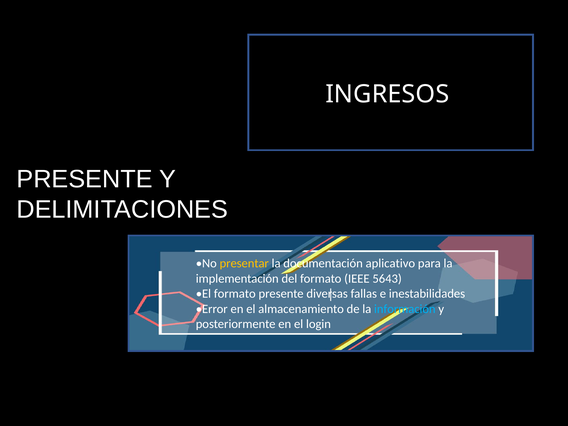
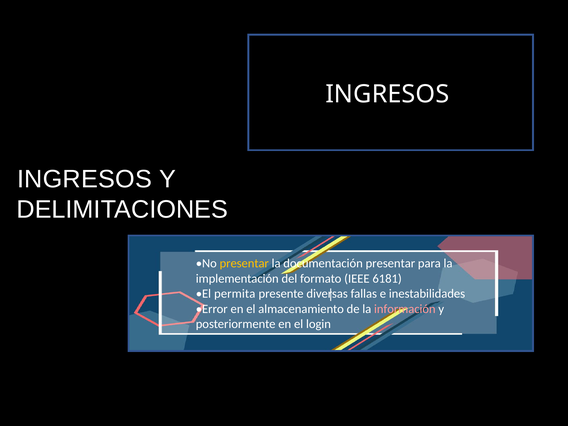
PRESENTE at (85, 179): PRESENTE -> INGRESOS
documentación aplicativo: aplicativo -> presentar
5643: 5643 -> 6181
El formato: formato -> permita
información colour: light blue -> pink
